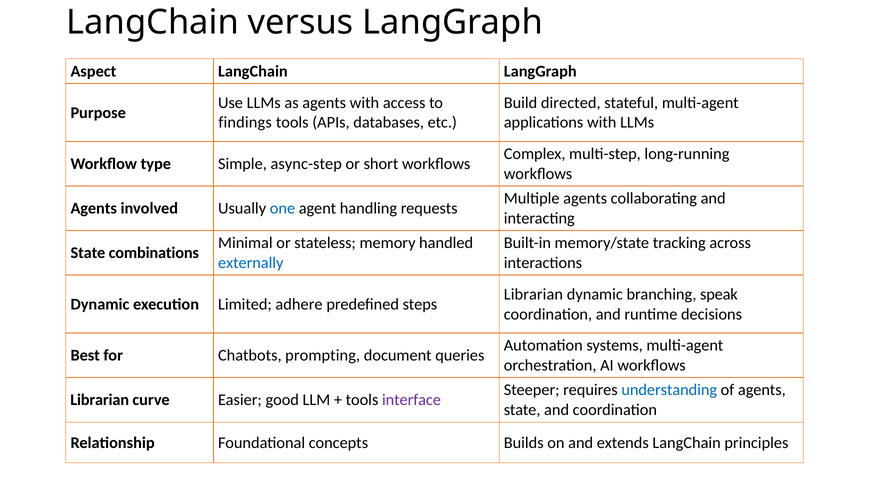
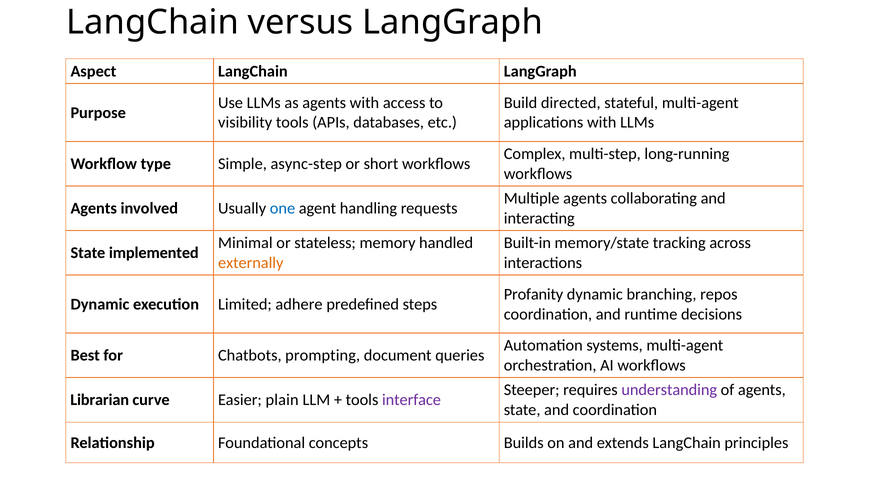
findings: findings -> visibility
combinations: combinations -> implemented
externally colour: blue -> orange
Librarian at (533, 294): Librarian -> Profanity
speak: speak -> repos
understanding colour: blue -> purple
good: good -> plain
